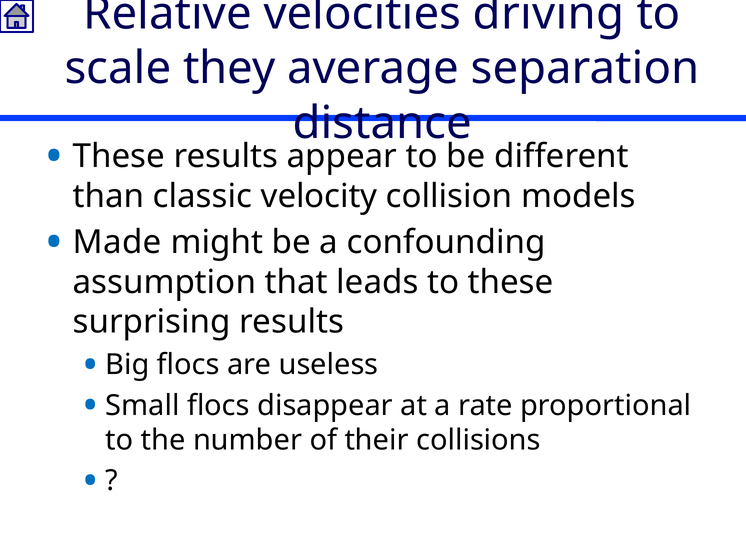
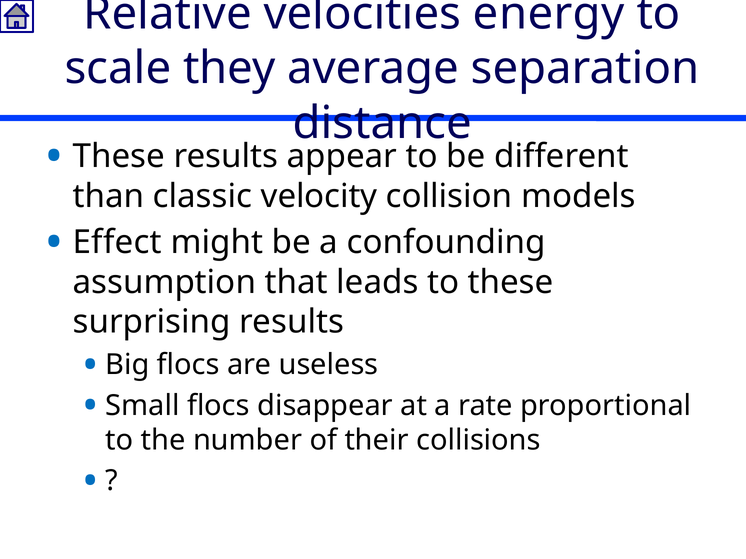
driving: driving -> energy
Made: Made -> Effect
